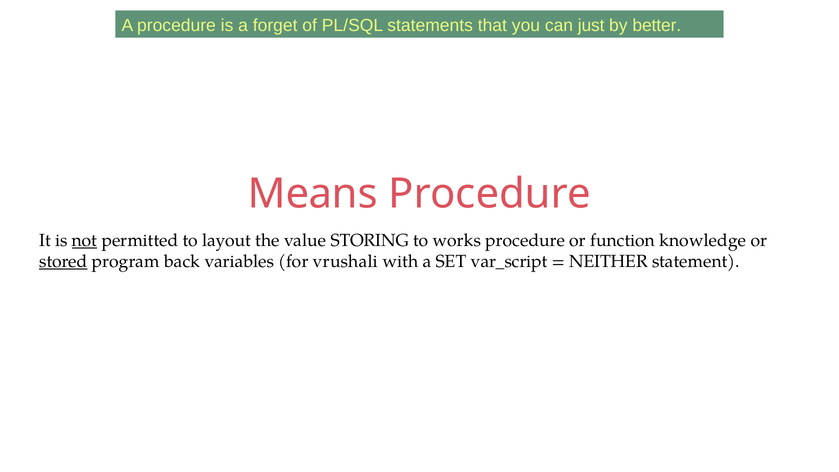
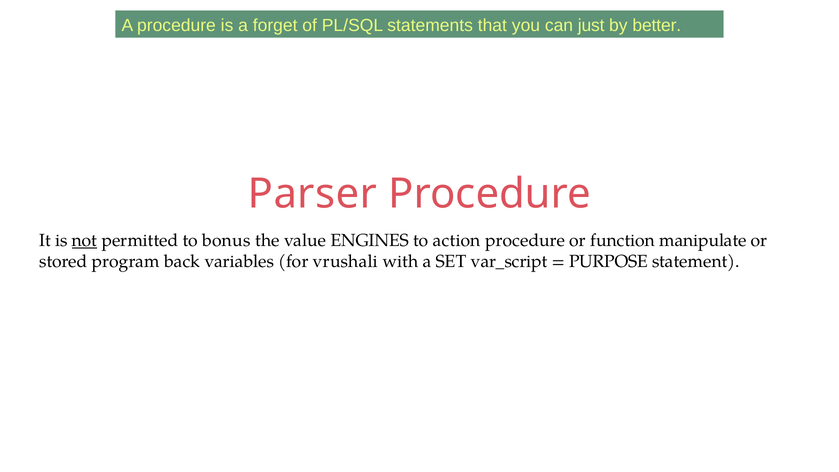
Means: Means -> Parser
layout: layout -> bonus
STORING: STORING -> ENGINES
works: works -> action
knowledge: knowledge -> manipulate
stored underline: present -> none
NEITHER: NEITHER -> PURPOSE
